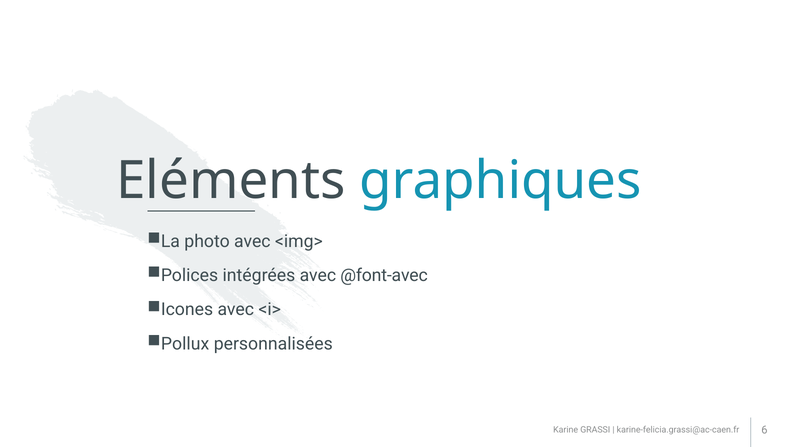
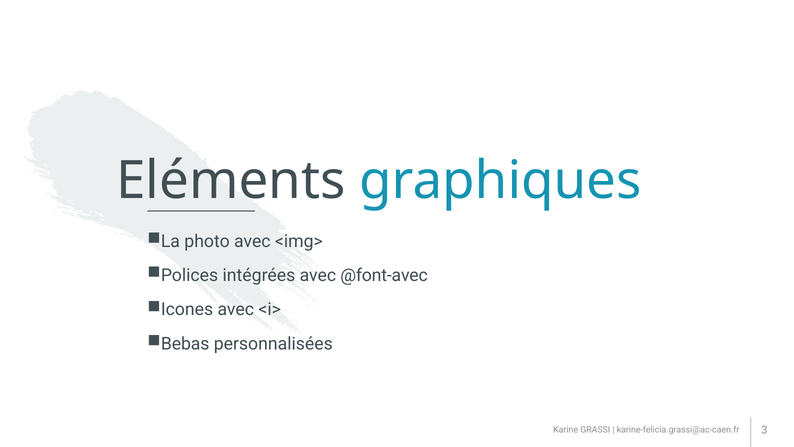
Pollux: Pollux -> Bebas
6: 6 -> 3
